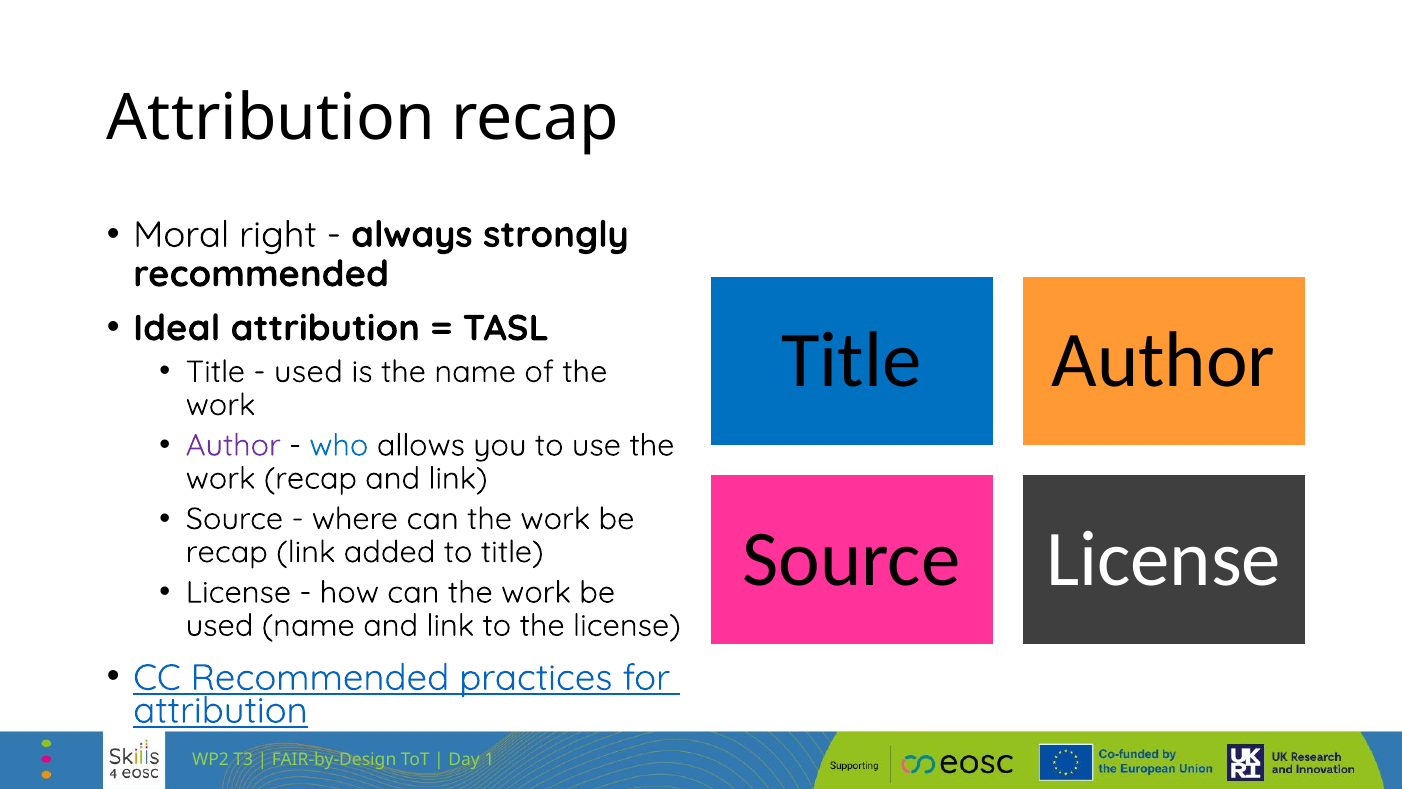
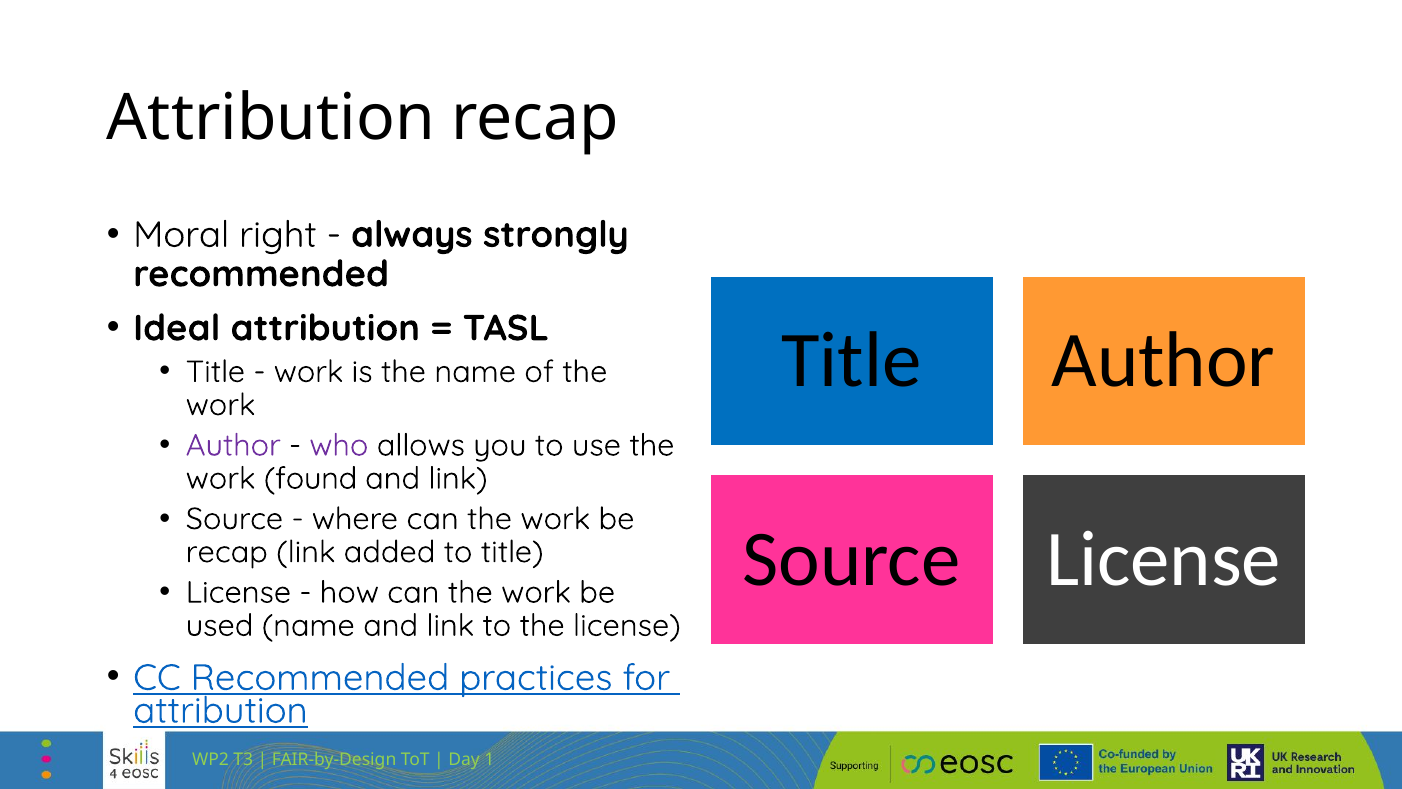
used at (308, 372): used -> work
who colour: blue -> purple
work recap: recap -> found
